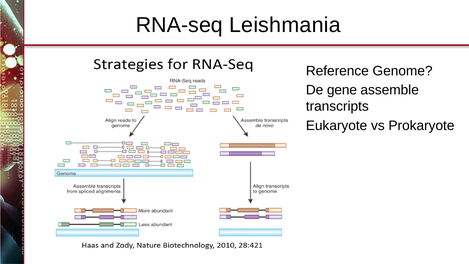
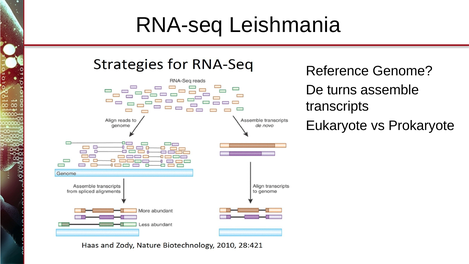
gene: gene -> turns
